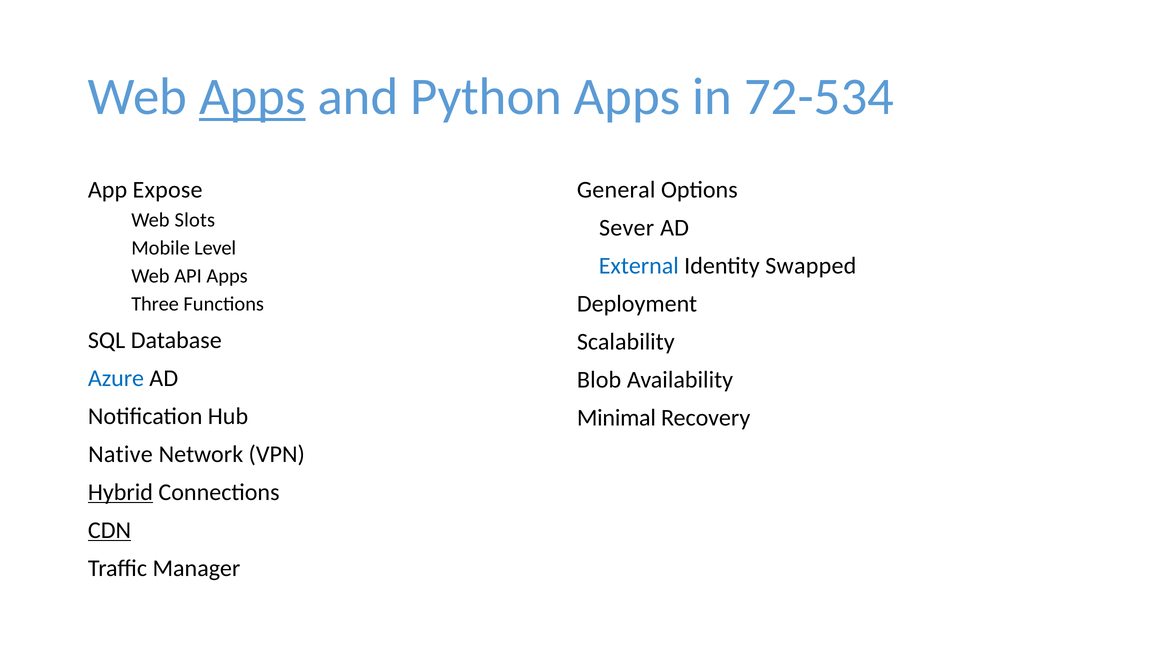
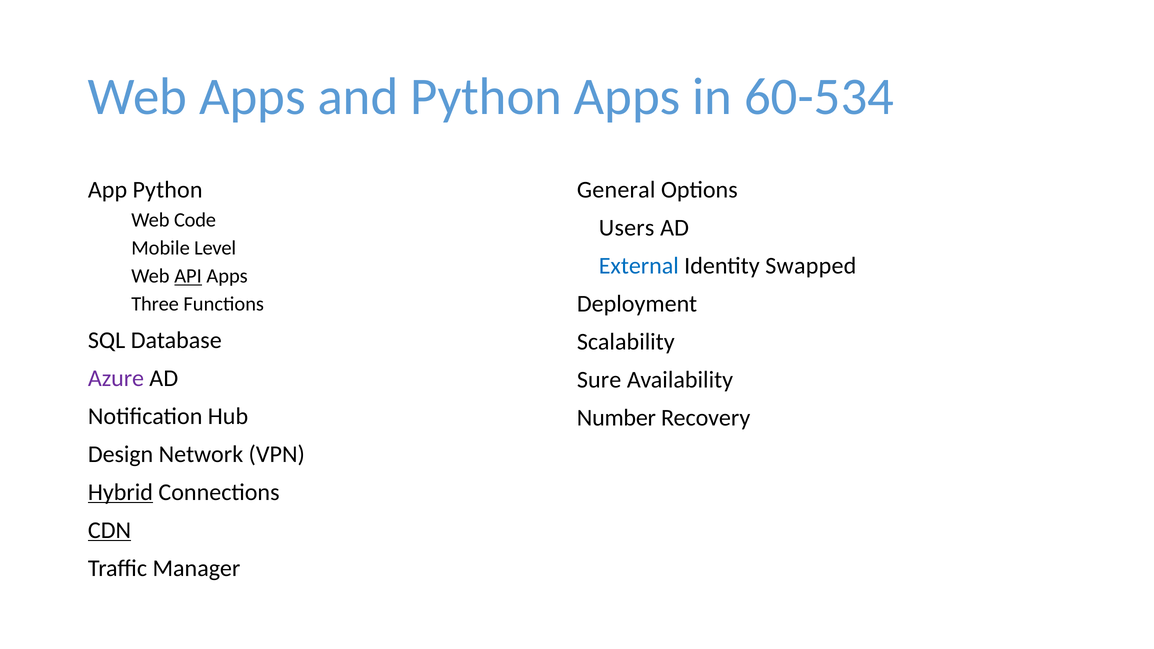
Apps at (252, 97) underline: present -> none
72-534: 72-534 -> 60-534
App Expose: Expose -> Python
Slots: Slots -> Code
Sever: Sever -> Users
API underline: none -> present
Azure colour: blue -> purple
Blob: Blob -> Sure
Minimal: Minimal -> Number
Native: Native -> Design
